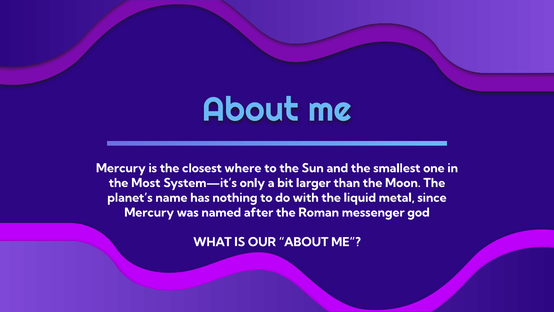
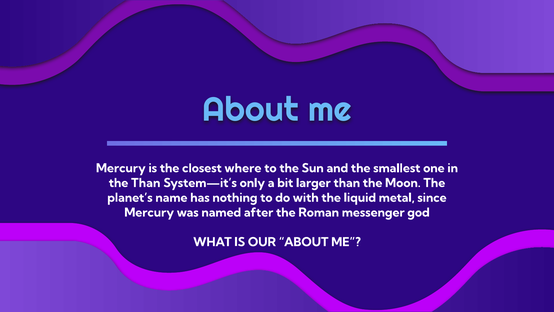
the Most: Most -> Than
